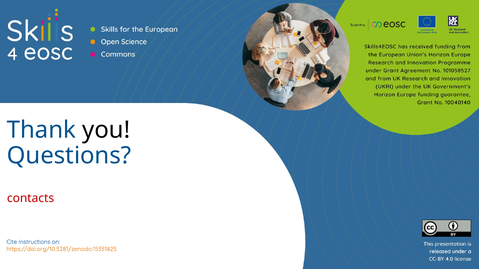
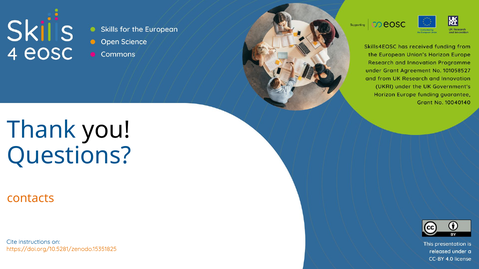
contacts colour: red -> orange
